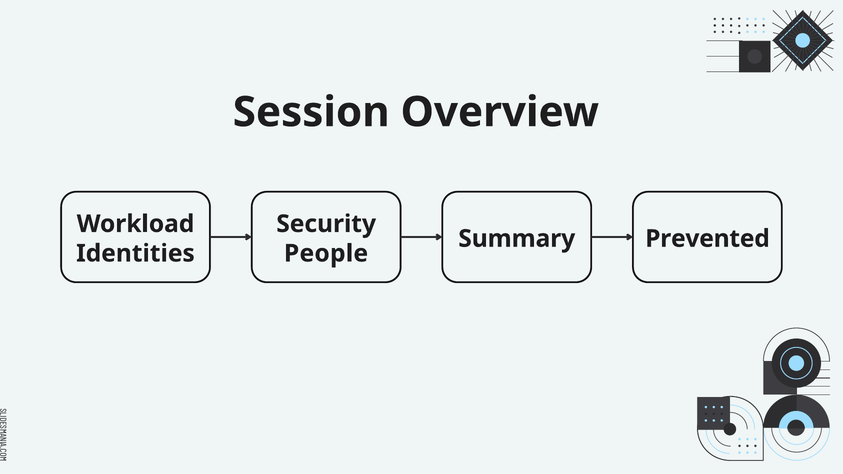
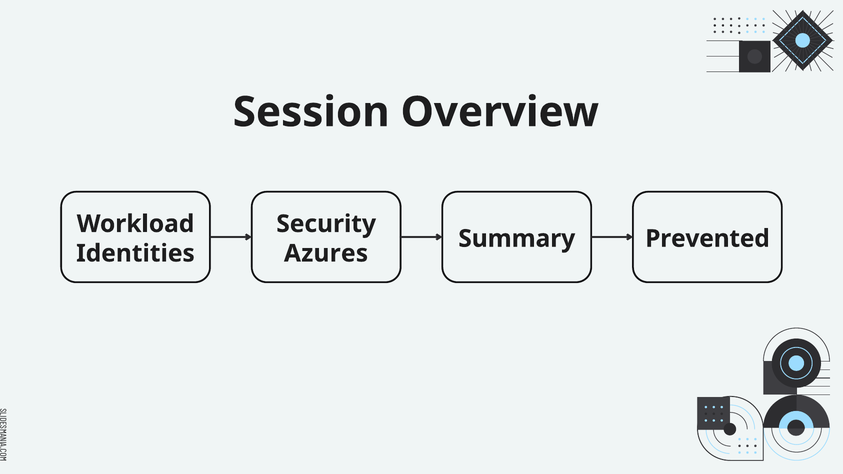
People: People -> Azures
